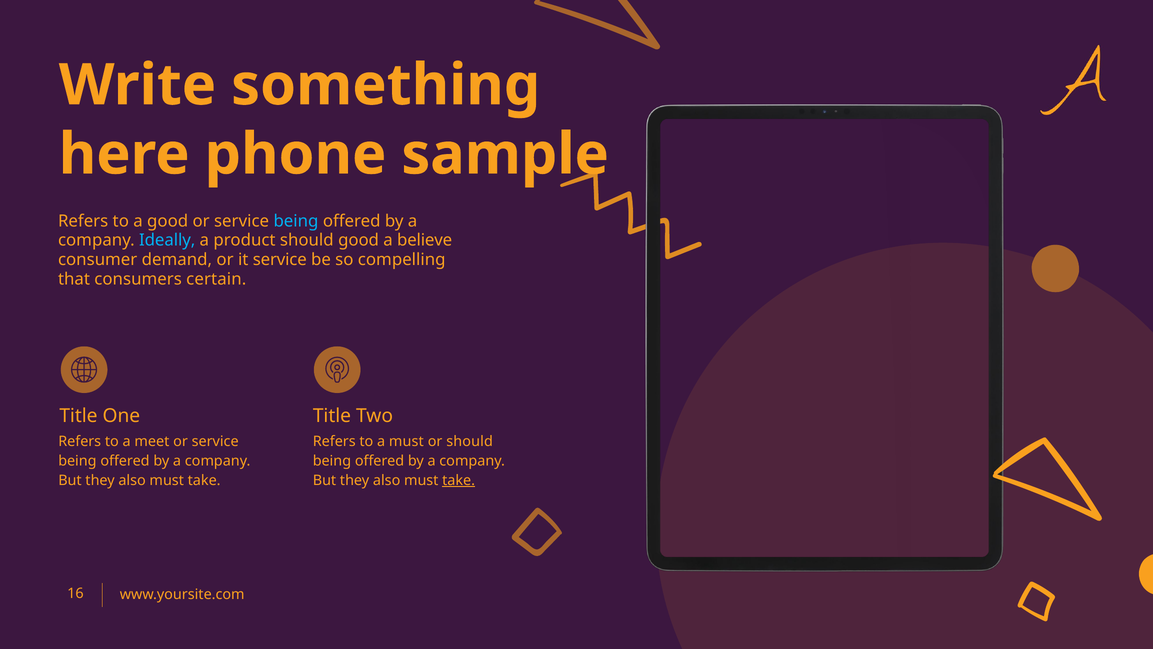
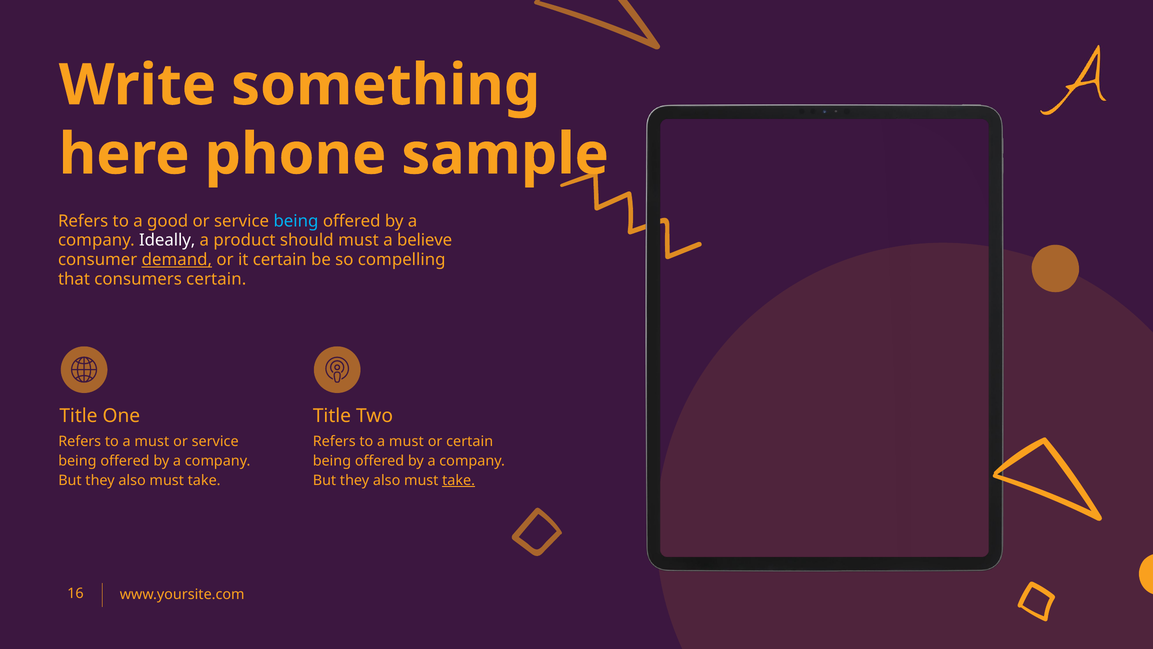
Ideally colour: light blue -> white
should good: good -> must
demand underline: none -> present
it service: service -> certain
meet at (152, 441): meet -> must
or should: should -> certain
